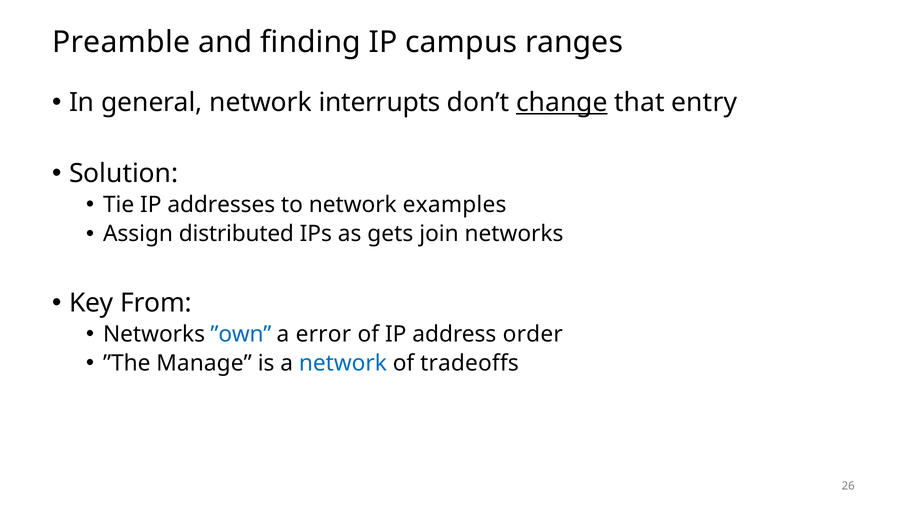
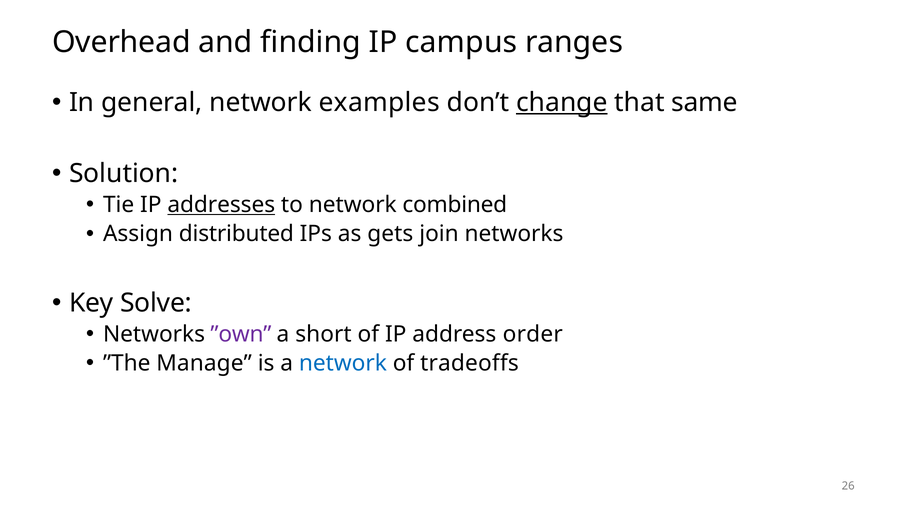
Preamble: Preamble -> Overhead
interrupts: interrupts -> examples
entry: entry -> same
addresses underline: none -> present
examples: examples -> combined
From: From -> Solve
”own colour: blue -> purple
error: error -> short
